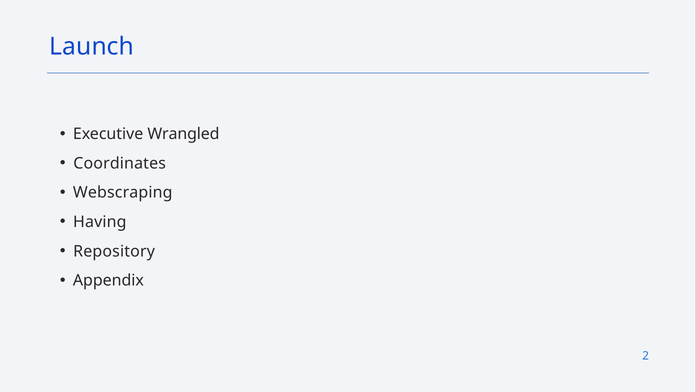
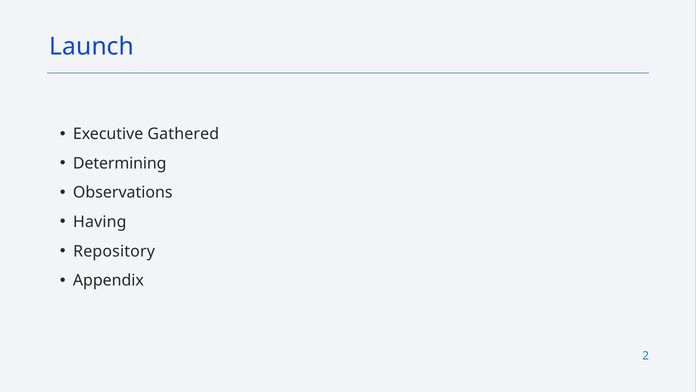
Wrangled: Wrangled -> Gathered
Coordinates: Coordinates -> Determining
Webscraping: Webscraping -> Observations
